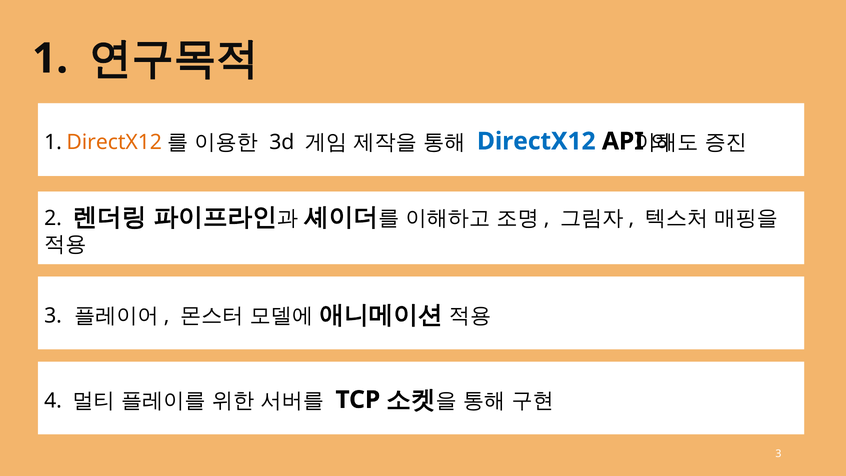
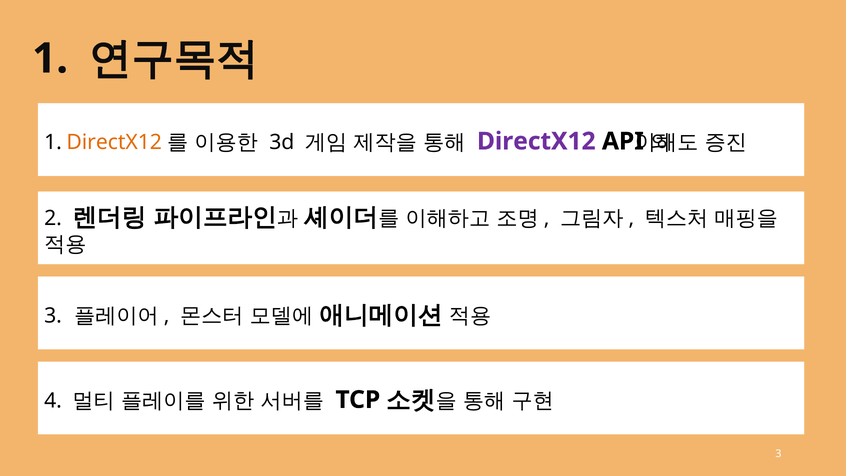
DirectX12 at (536, 141) colour: blue -> purple
